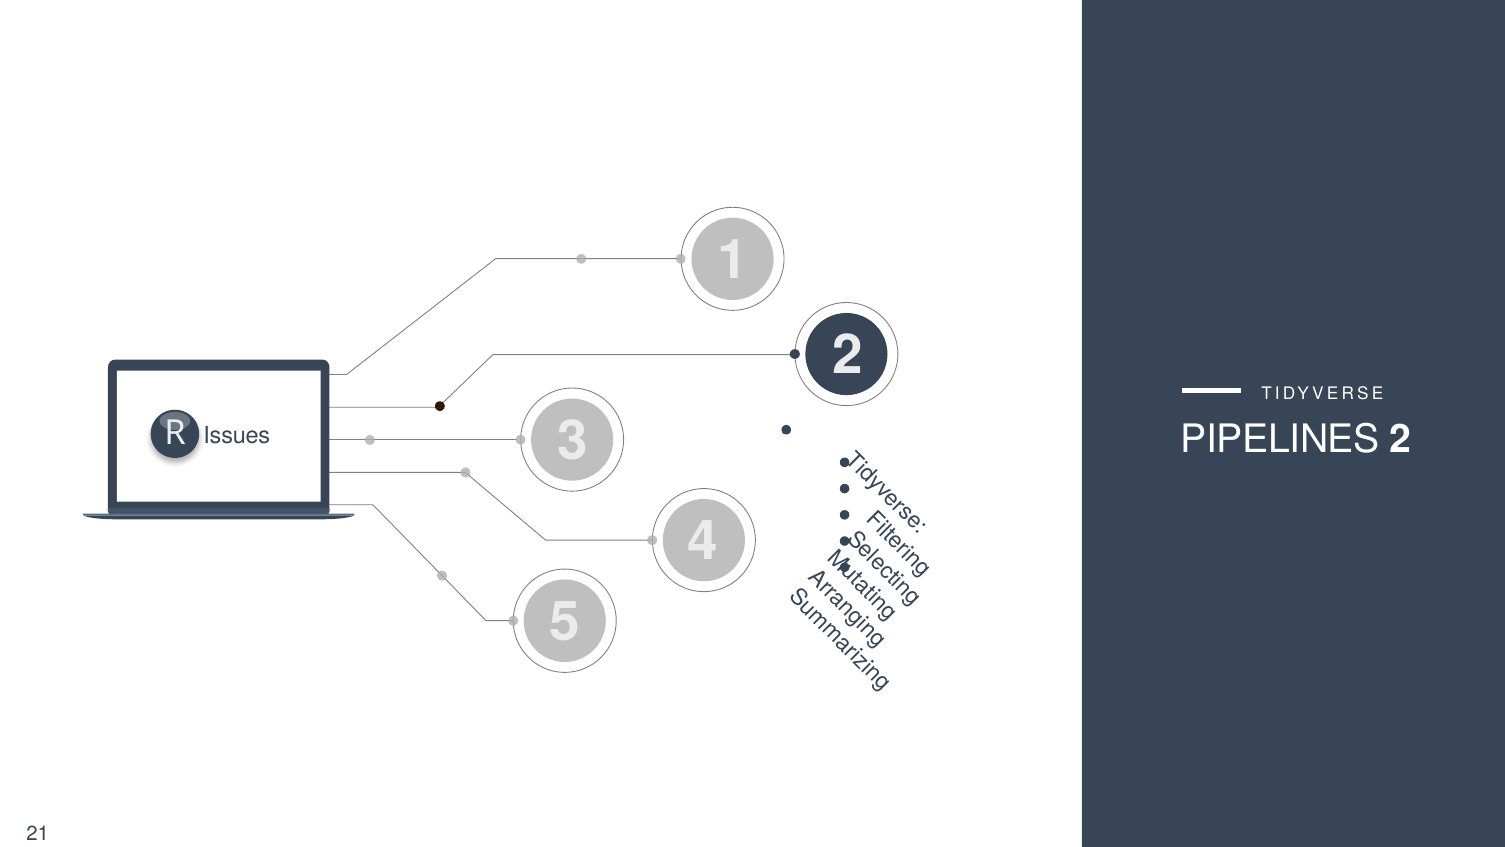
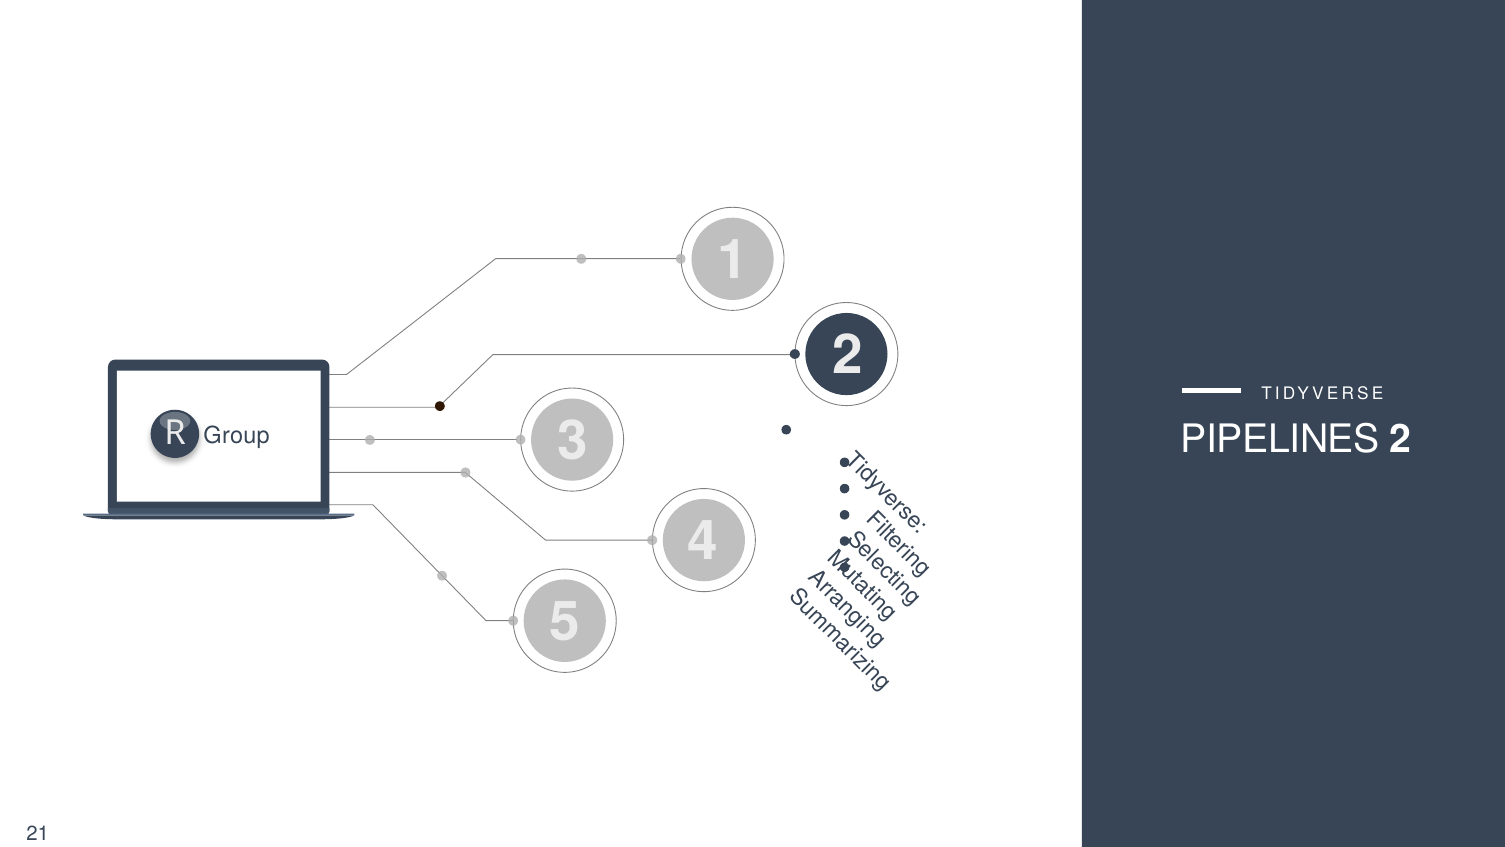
Issues: Issues -> Group
